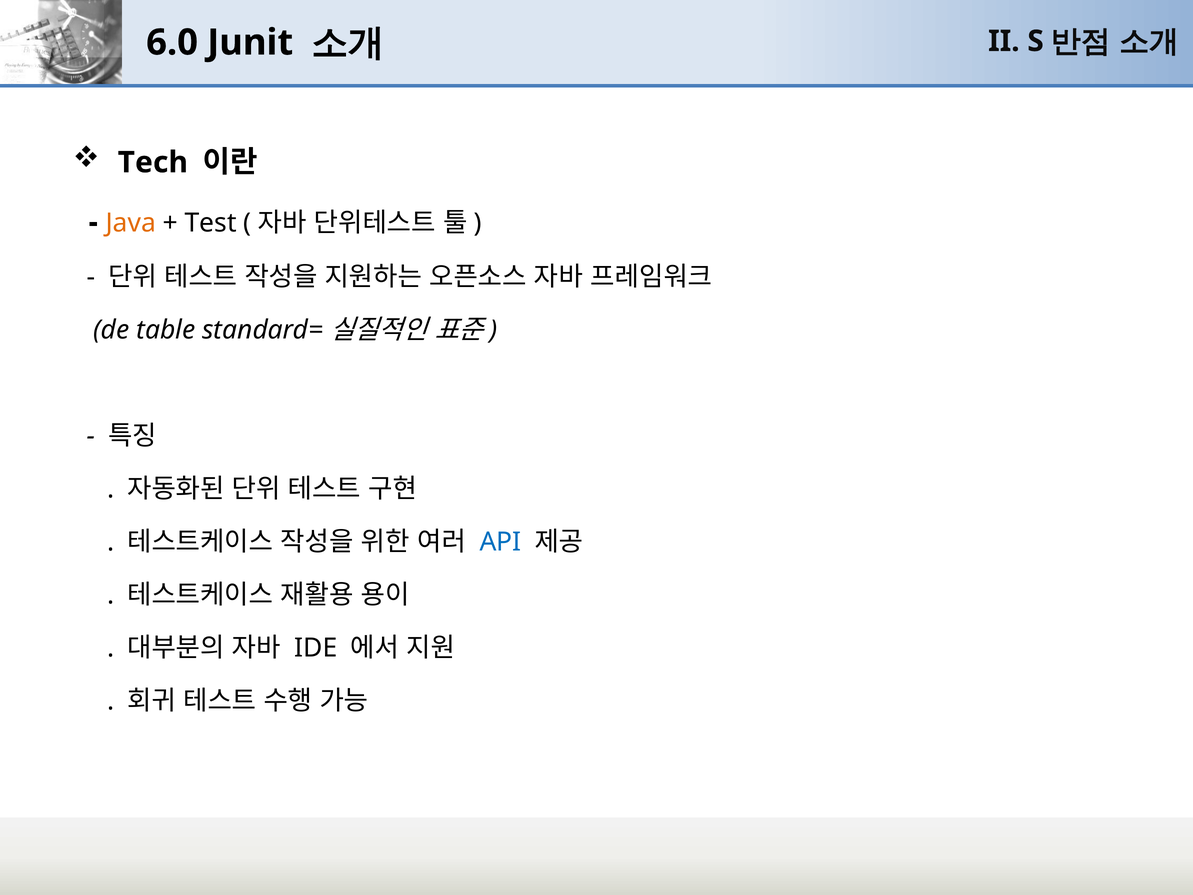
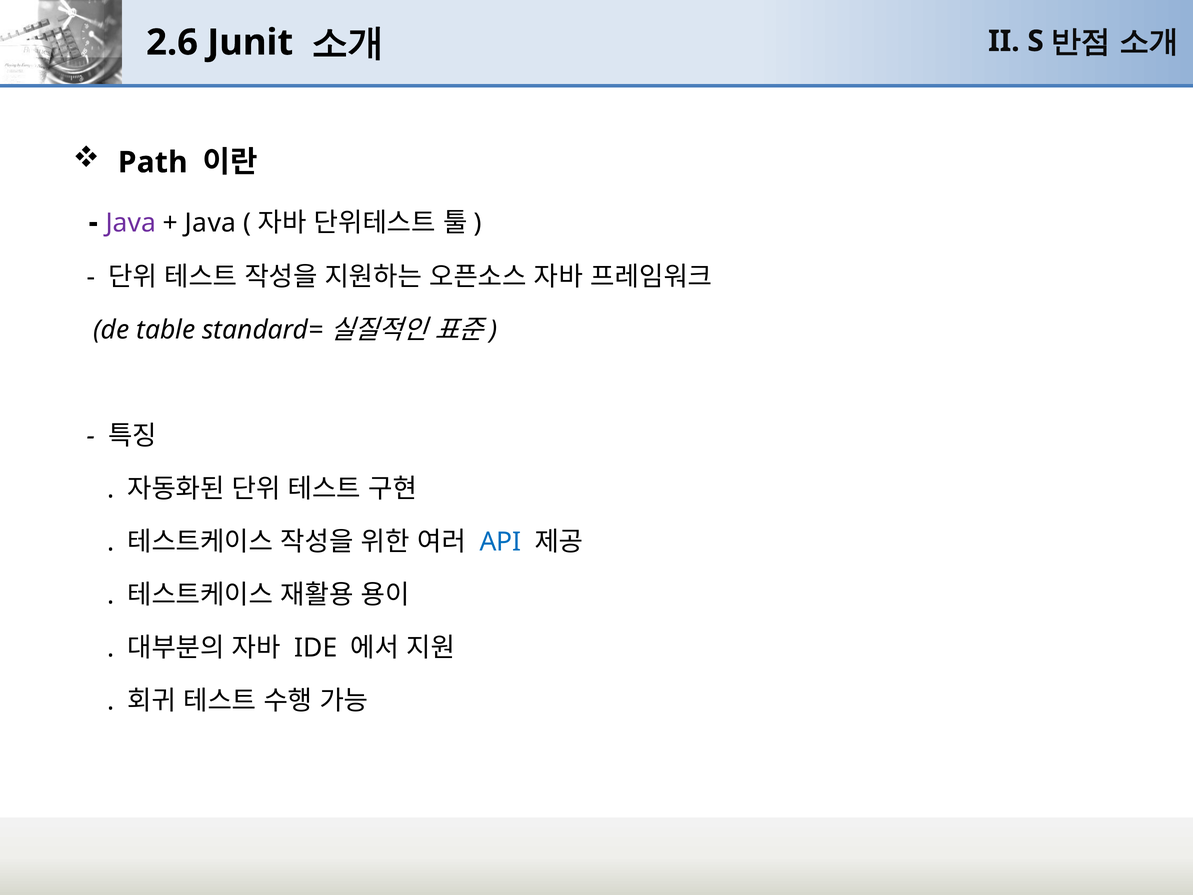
6.0: 6.0 -> 2.6
Tech: Tech -> Path
Java at (131, 223) colour: orange -> purple
Test at (211, 223): Test -> Java
